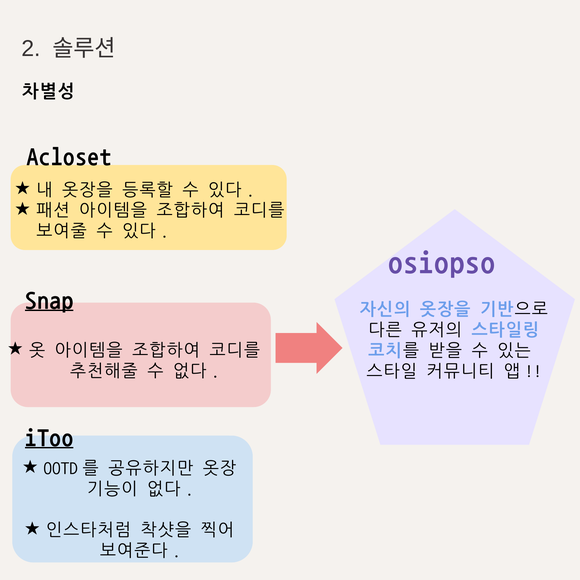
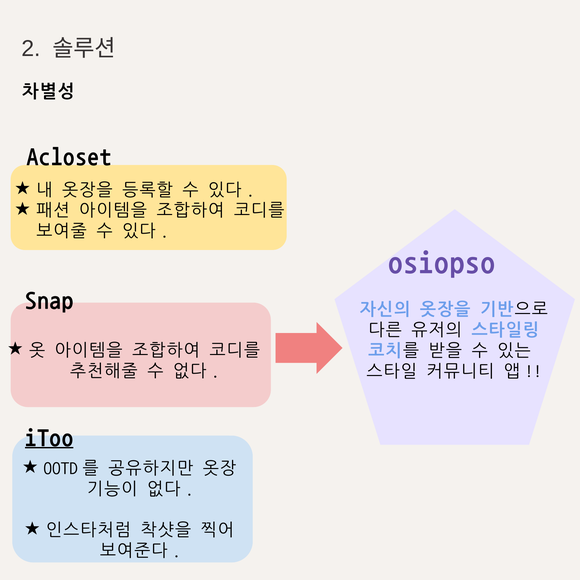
Snap underline: present -> none
